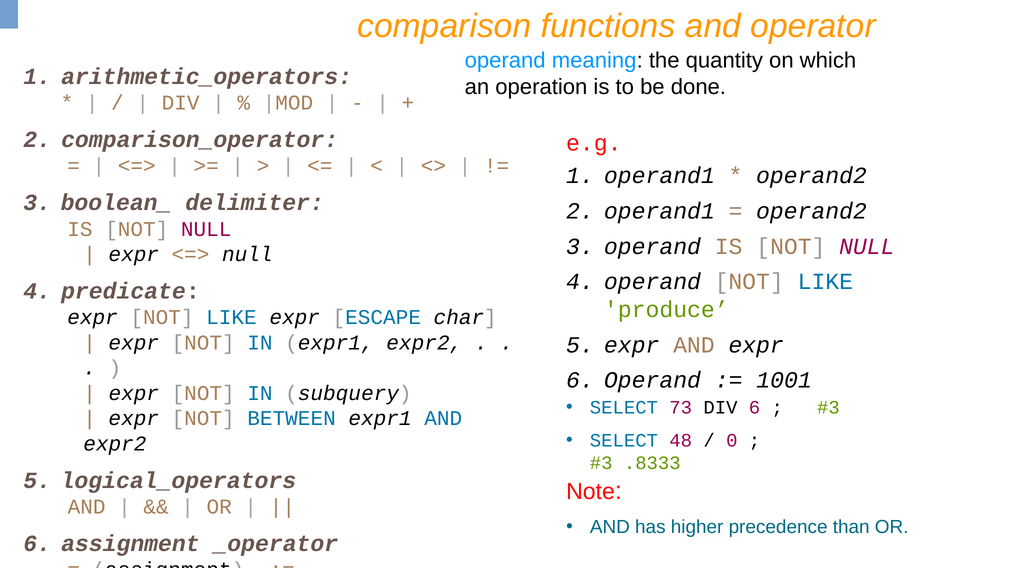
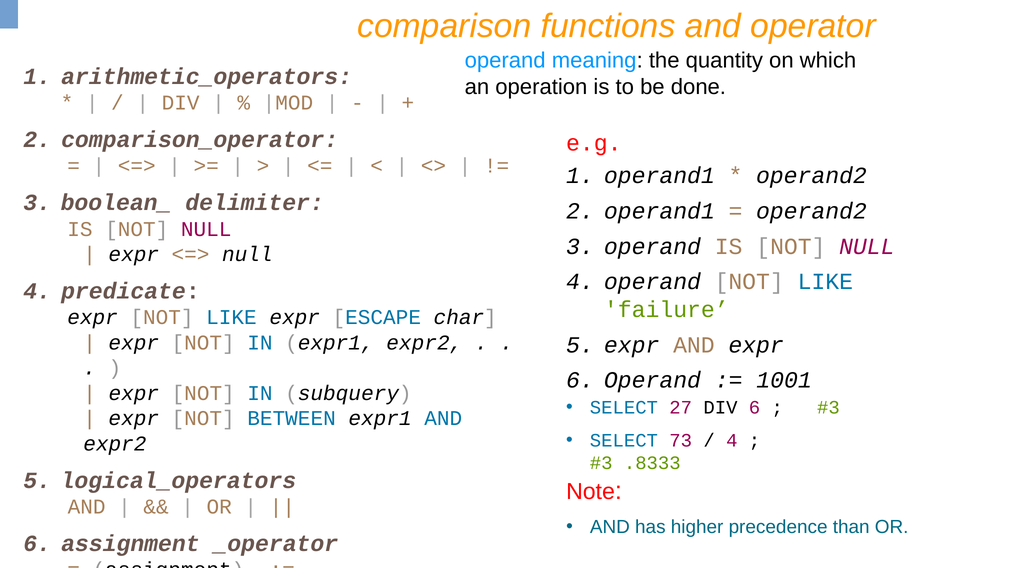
produce: produce -> failure
73: 73 -> 27
48: 48 -> 73
0 at (732, 441): 0 -> 4
